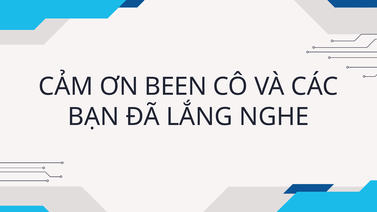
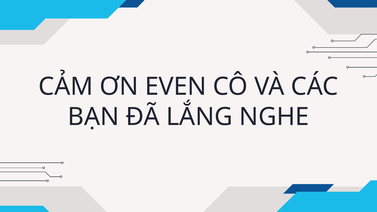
BEEN: BEEN -> EVEN
